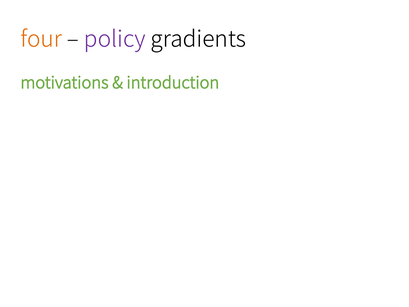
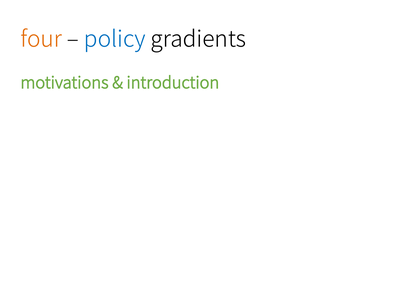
policy colour: purple -> blue
